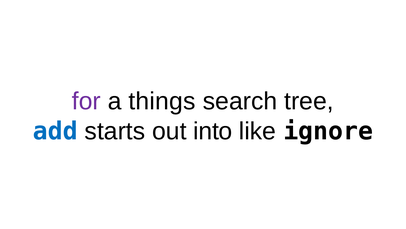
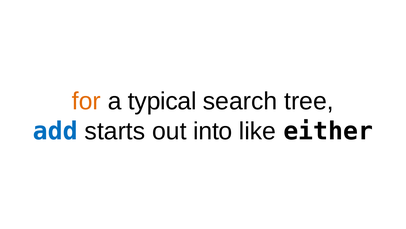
for colour: purple -> orange
things: things -> typical
ignore: ignore -> either
